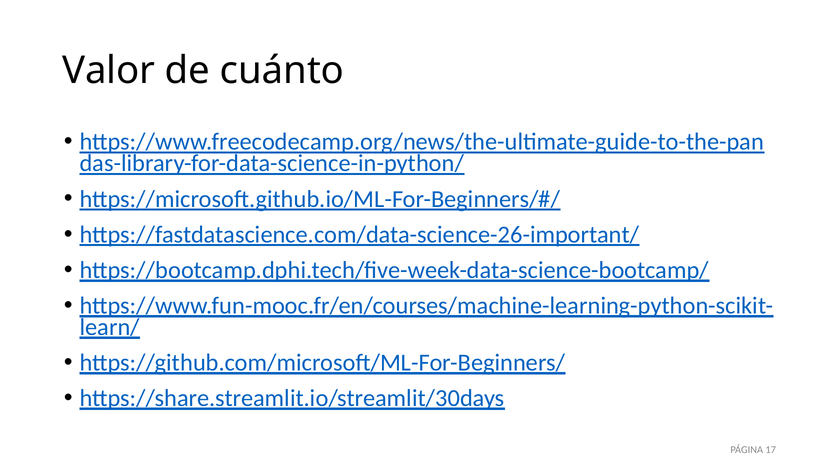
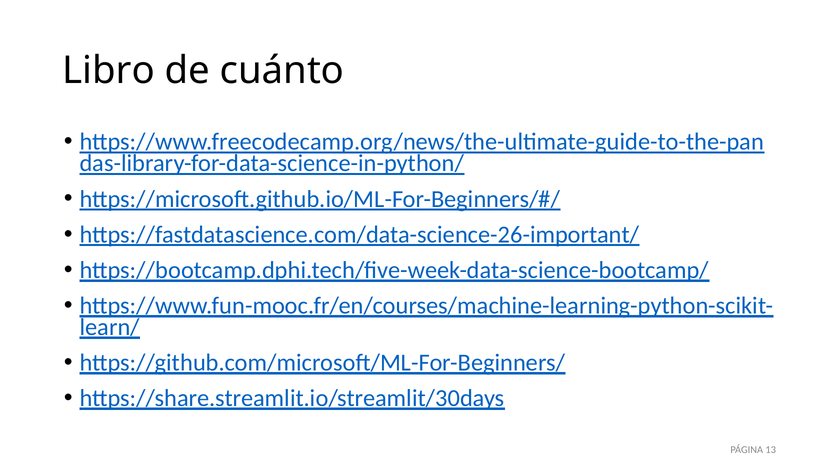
Valor: Valor -> Libro
17: 17 -> 13
